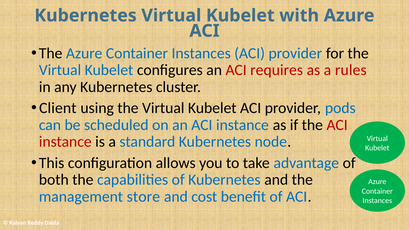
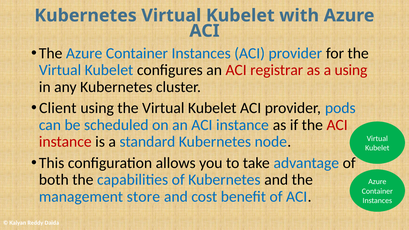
requires: requires -> registrar
a rules: rules -> using
